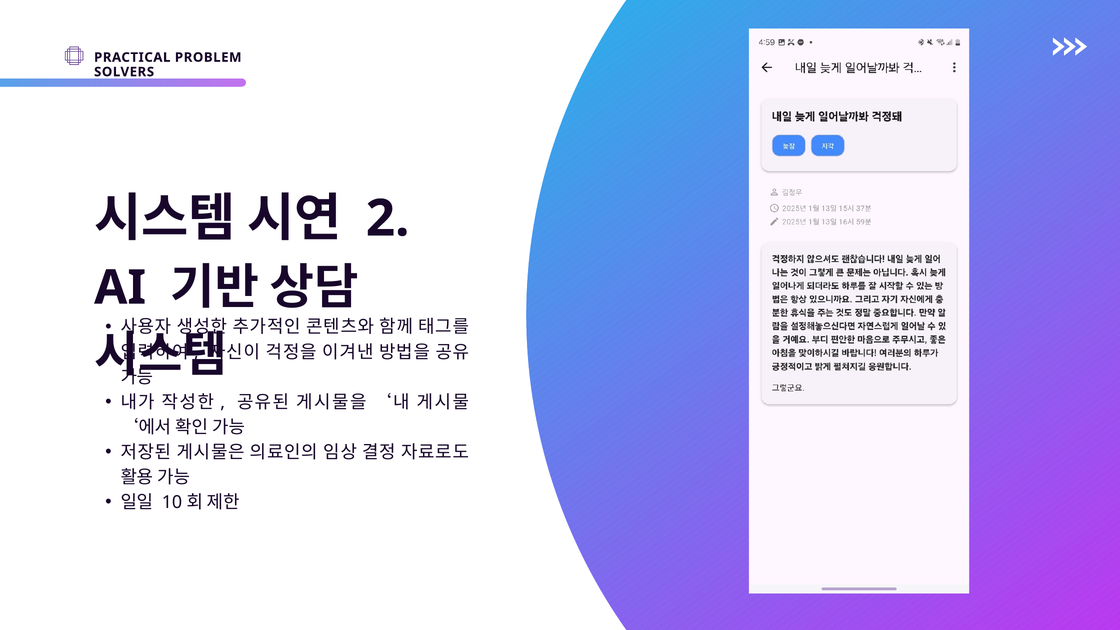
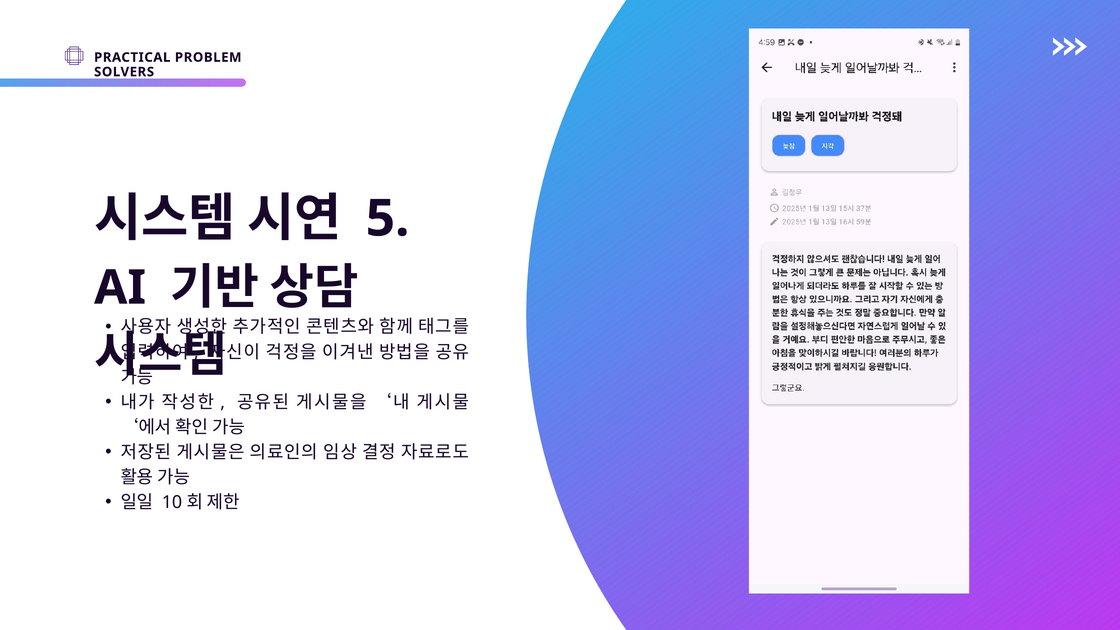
2: 2 -> 5
